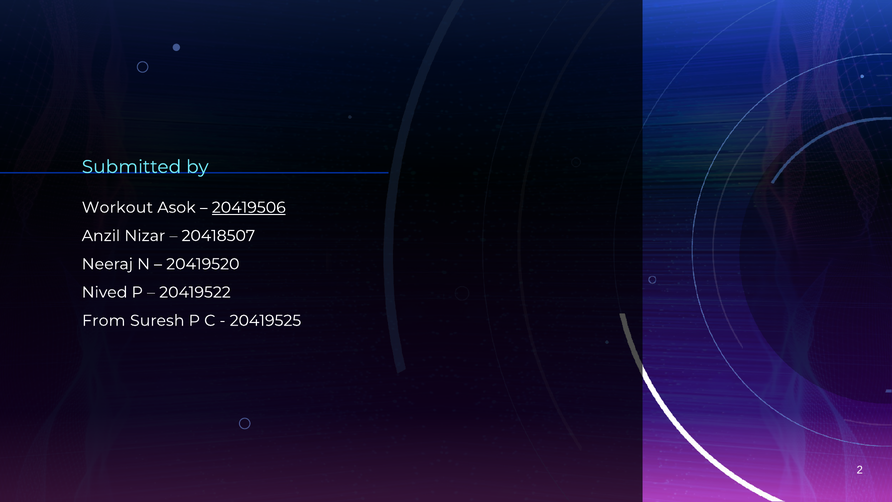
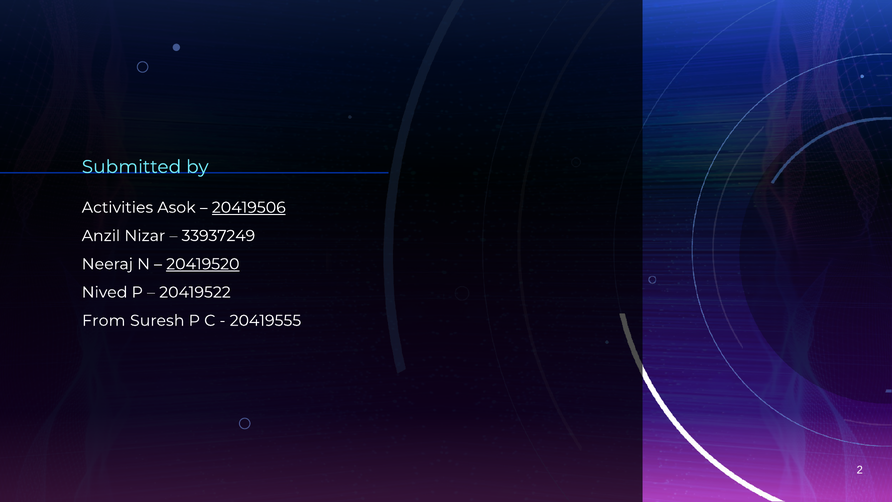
Workout: Workout -> Activities
20418507: 20418507 -> 33937249
20419520 underline: none -> present
20419525: 20419525 -> 20419555
